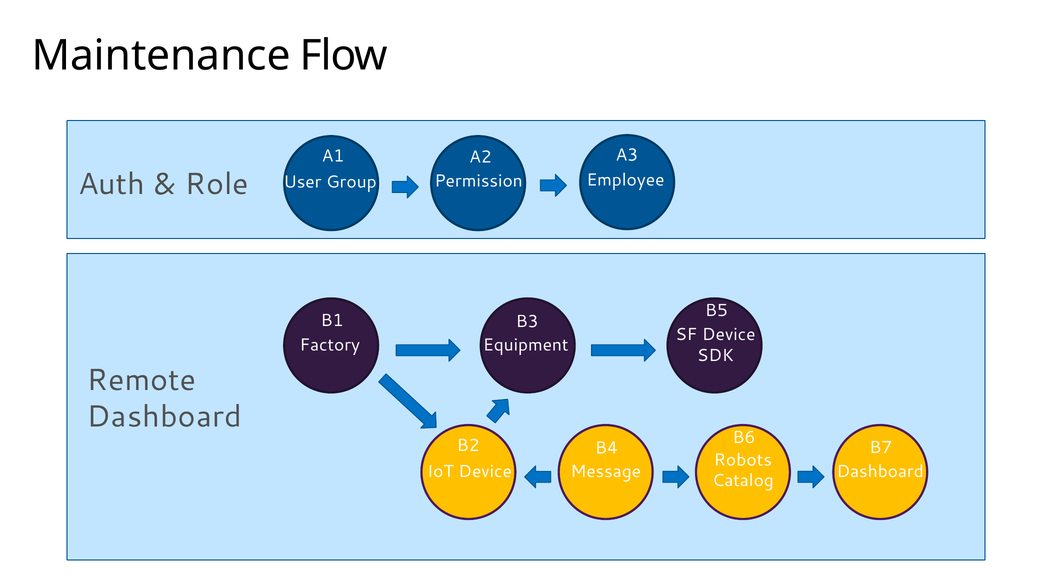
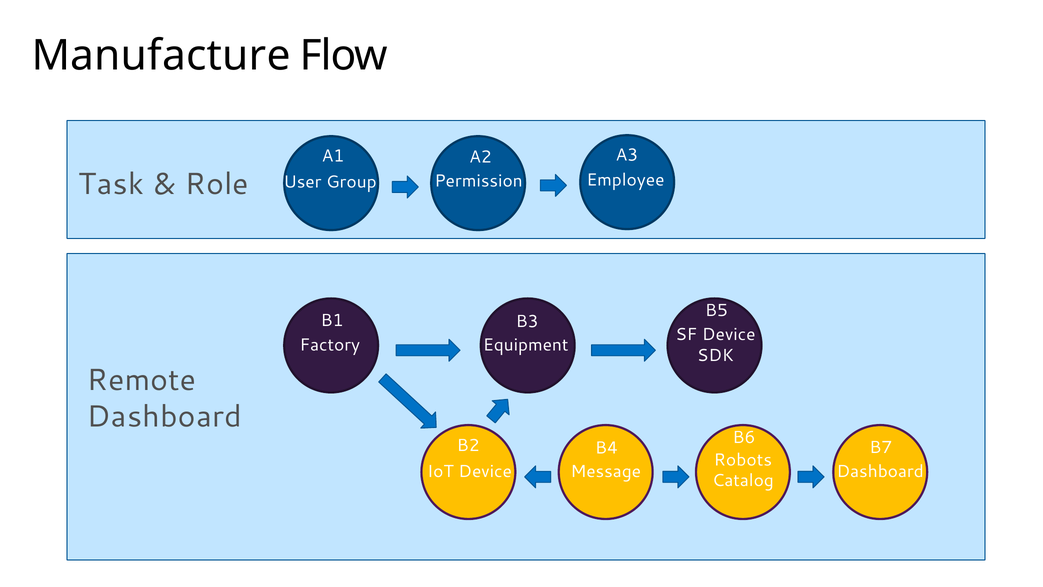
Maintenance: Maintenance -> Manufacture
Auth: Auth -> Task
